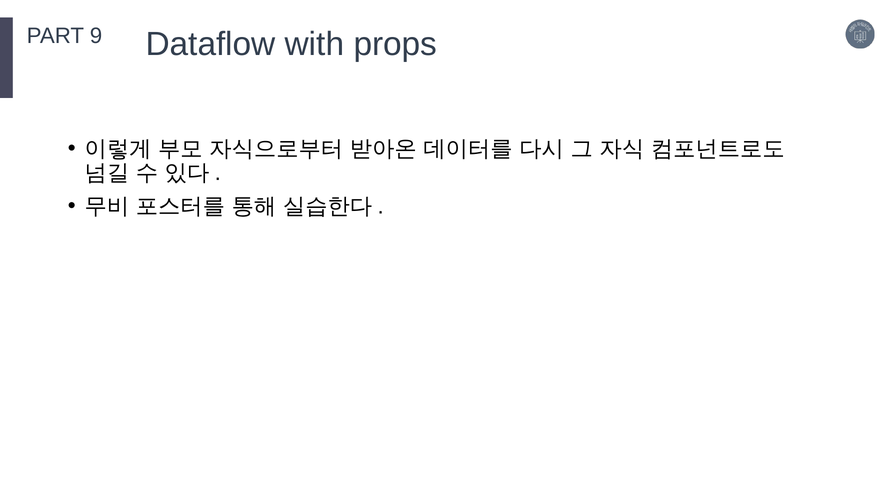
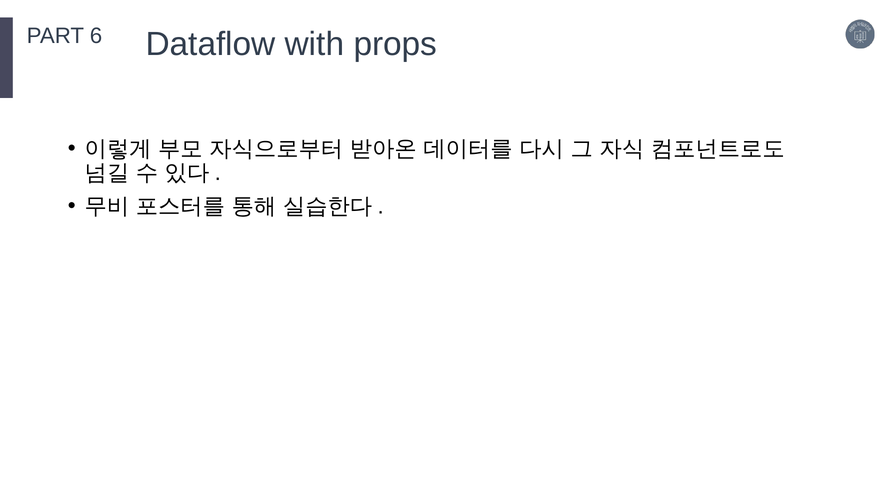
9: 9 -> 6
